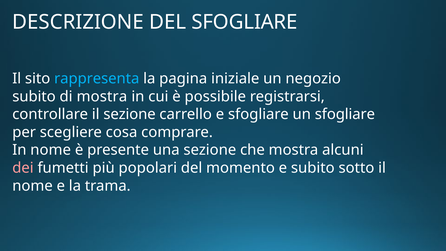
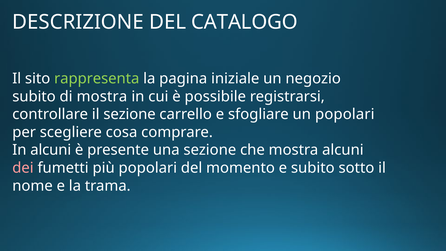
DEL SFOGLIARE: SFOGLIARE -> CATALOGO
rappresenta colour: light blue -> light green
un sfogliare: sfogliare -> popolari
In nome: nome -> alcuni
